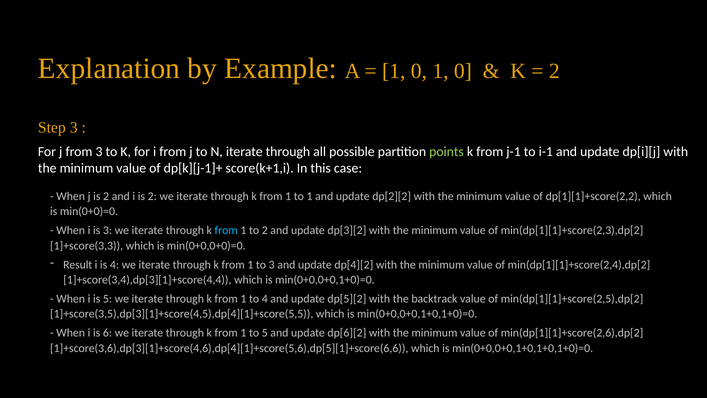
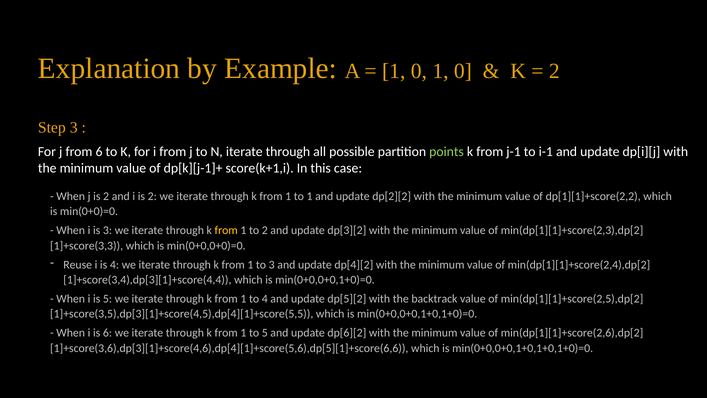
from 3: 3 -> 6
from at (226, 230) colour: light blue -> yellow
Result: Result -> Reuse
